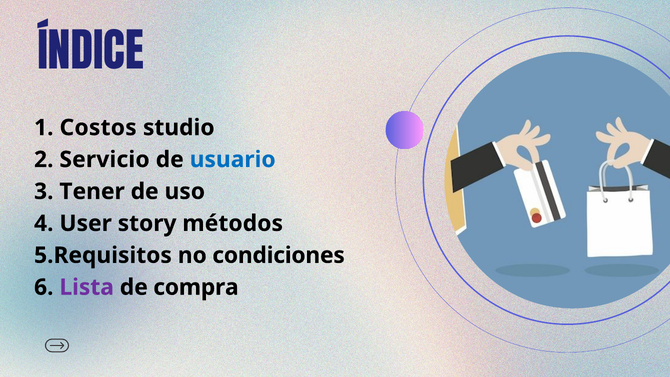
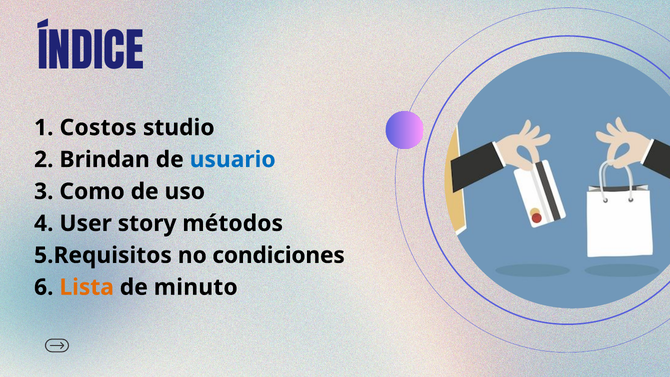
Servicio: Servicio -> Brindan
Tener: Tener -> Como
Lista colour: purple -> orange
compra: compra -> minuto
